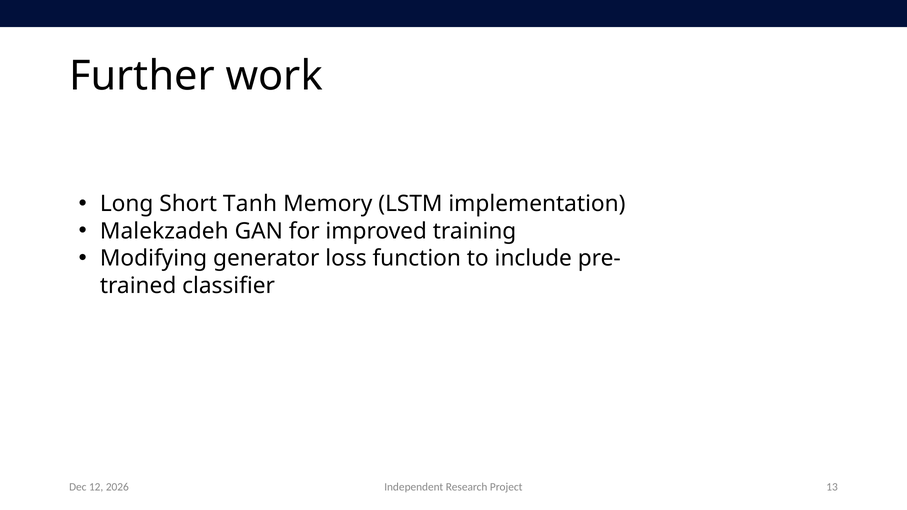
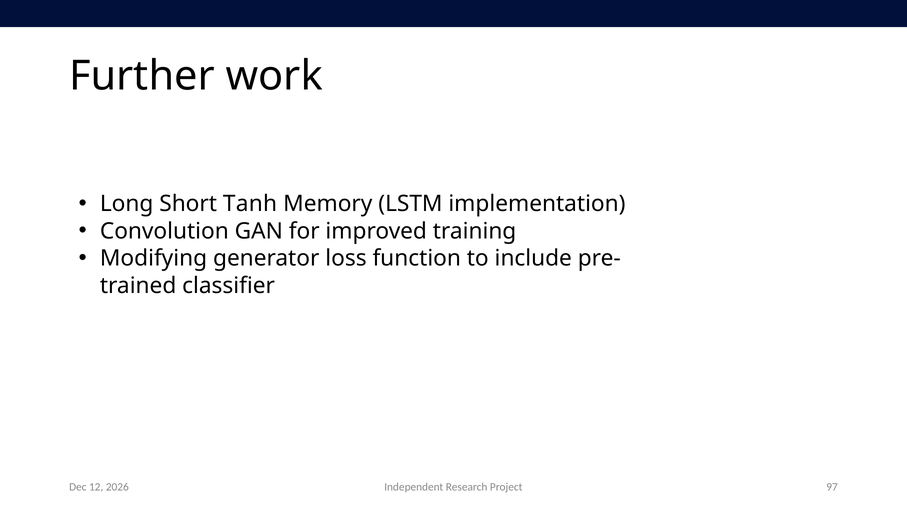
Malekzadeh: Malekzadeh -> Convolution
13: 13 -> 97
